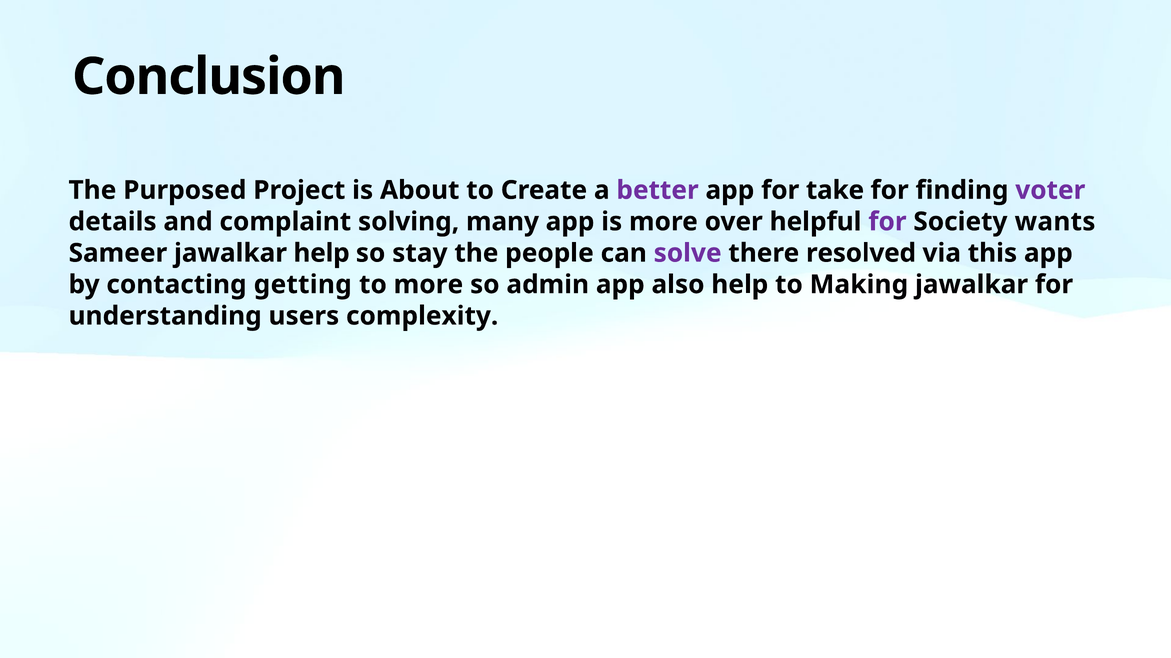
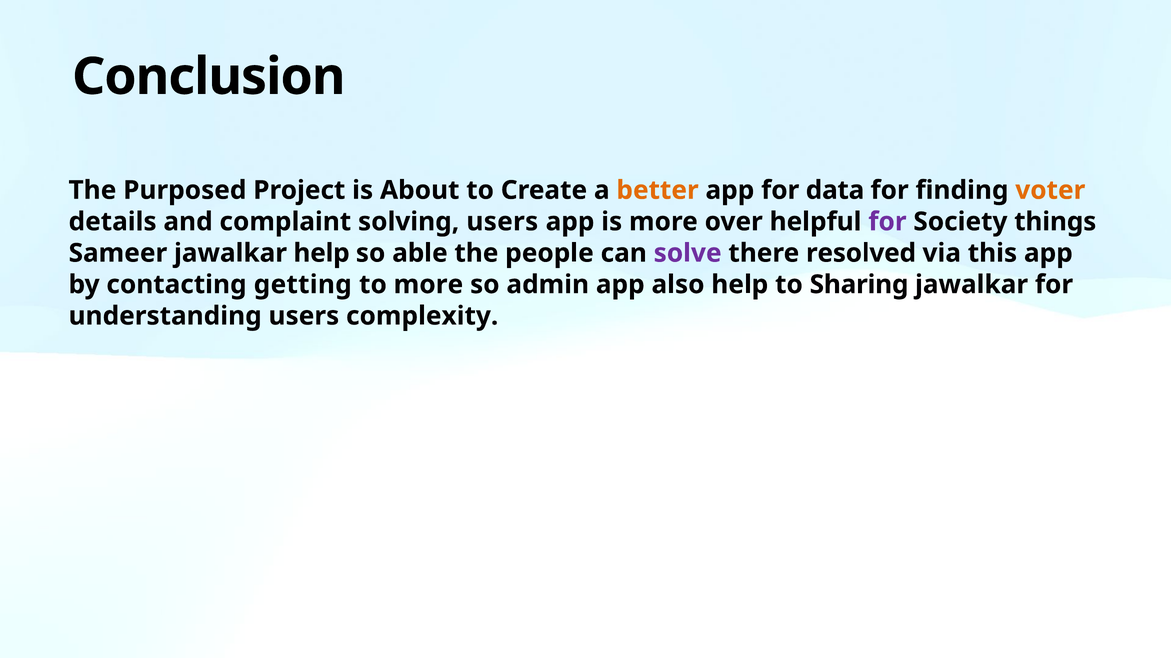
better colour: purple -> orange
take: take -> data
voter colour: purple -> orange
solving many: many -> users
wants: wants -> things
stay: stay -> able
Making: Making -> Sharing
